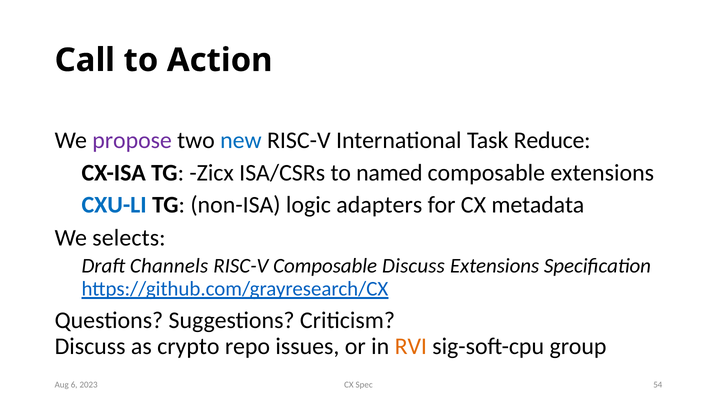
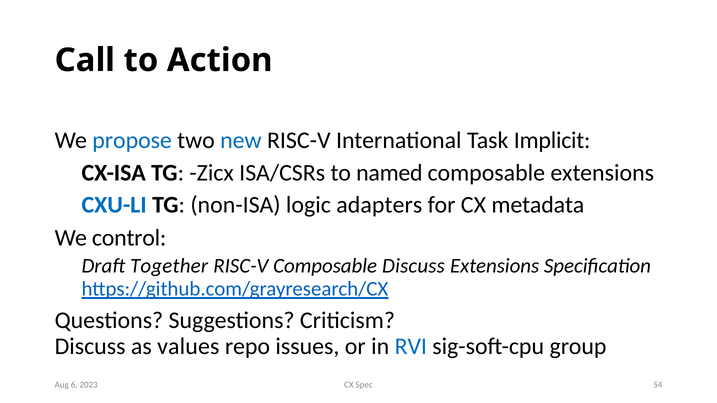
propose colour: purple -> blue
Reduce: Reduce -> Implicit
selects: selects -> control
Channels: Channels -> Together
crypto: crypto -> values
RVI colour: orange -> blue
